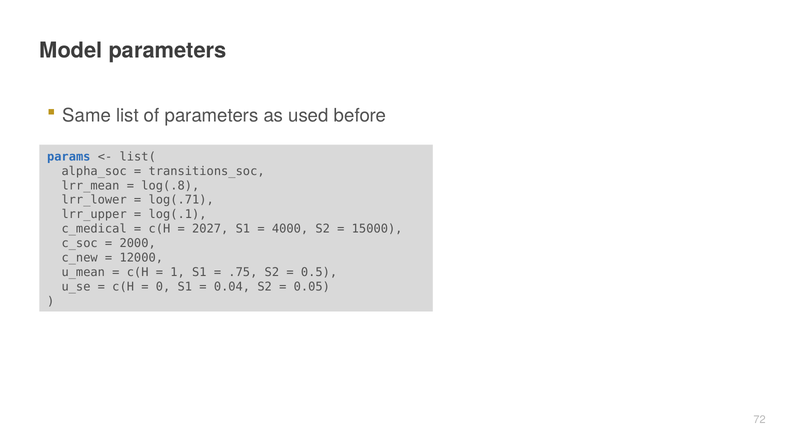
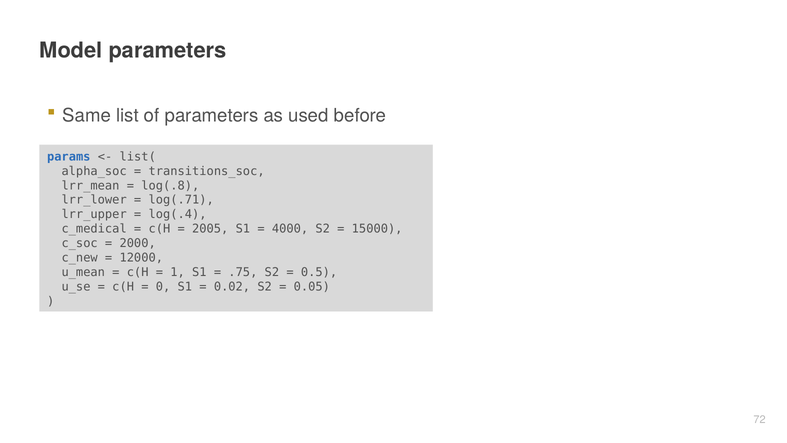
log(.1: log(.1 -> log(.4
2027: 2027 -> 2005
0.04: 0.04 -> 0.02
